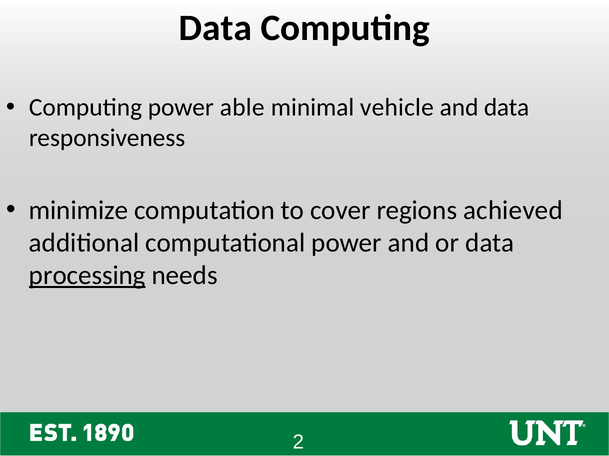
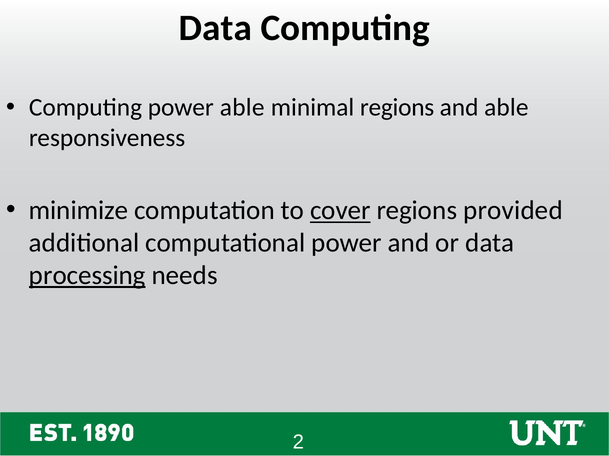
minimal vehicle: vehicle -> regions
and data: data -> able
cover underline: none -> present
achieved: achieved -> provided
